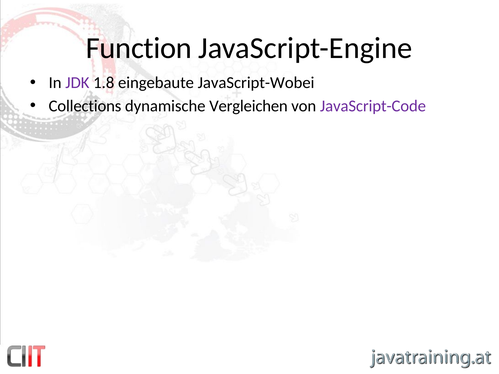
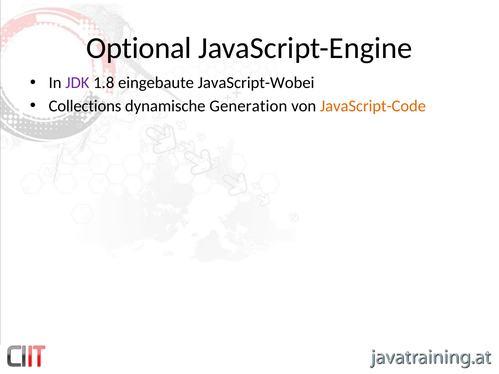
Function: Function -> Optional
Vergleichen: Vergleichen -> Generation
JavaScript-Code colour: purple -> orange
